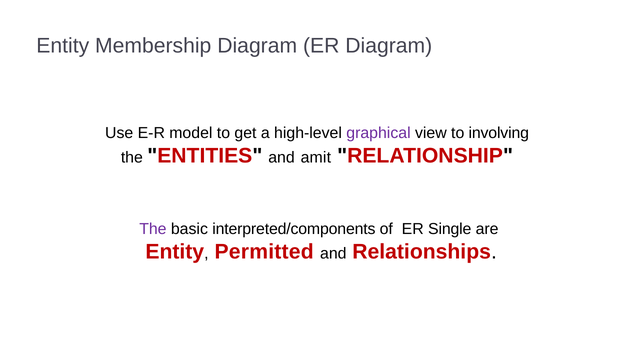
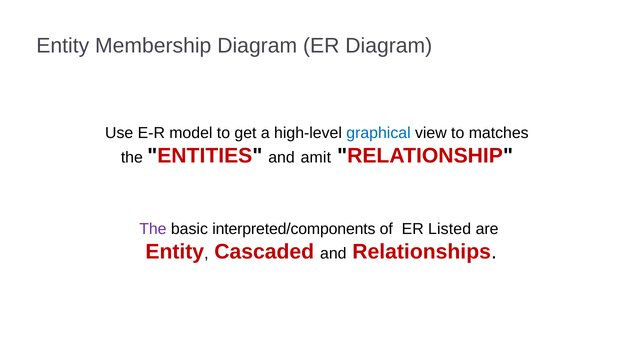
graphical colour: purple -> blue
involving: involving -> matches
Single: Single -> Listed
Permitted: Permitted -> Cascaded
